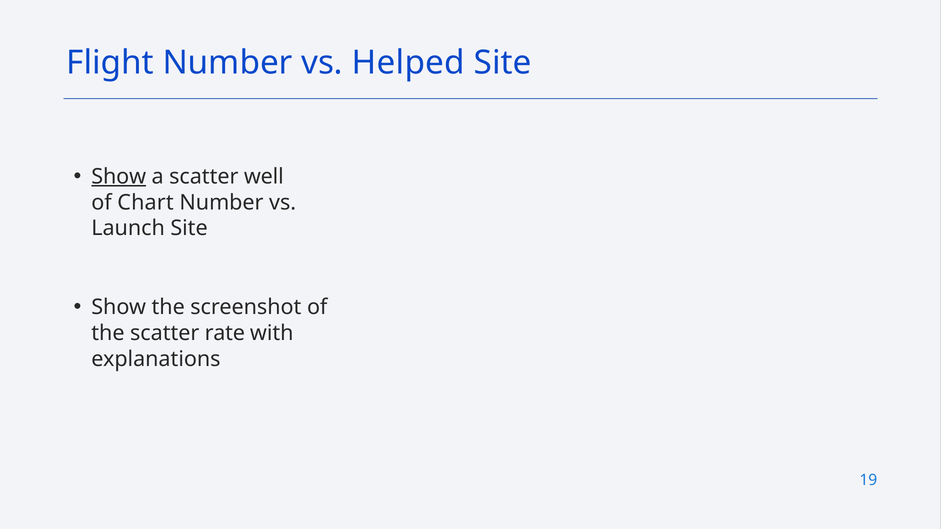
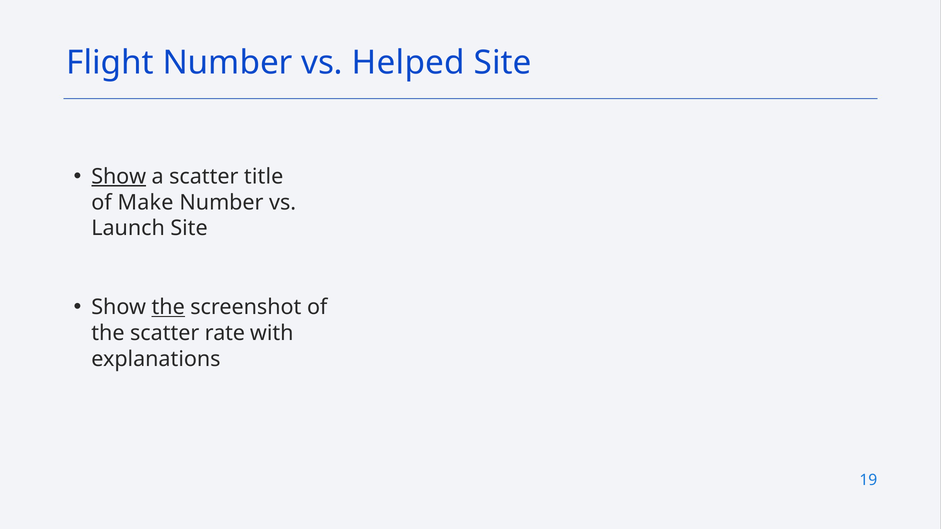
well: well -> title
Chart: Chart -> Make
the at (168, 307) underline: none -> present
